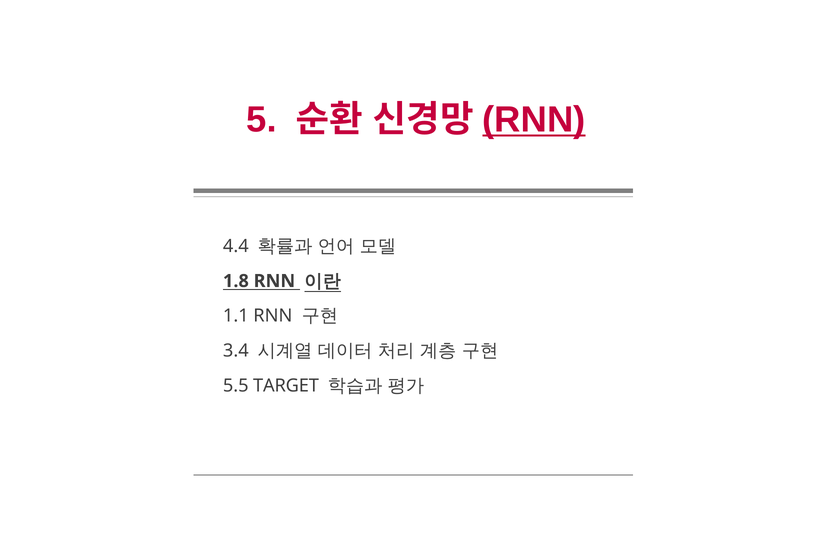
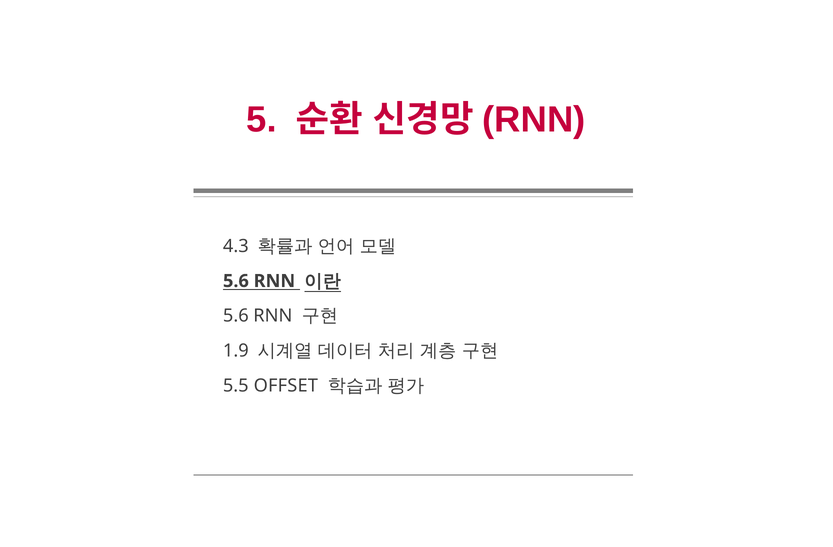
RNN at (534, 120) underline: present -> none
4.4: 4.4 -> 4.3
1.8 at (236, 281): 1.8 -> 5.6
1.1 at (236, 316): 1.1 -> 5.6
3.4: 3.4 -> 1.9
TARGET: TARGET -> OFFSET
